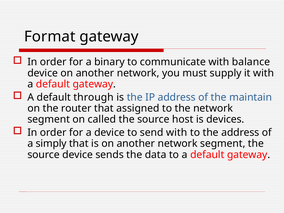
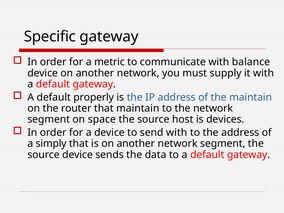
Format: Format -> Specific
binary: binary -> metric
through: through -> properly
that assigned: assigned -> maintain
called: called -> space
